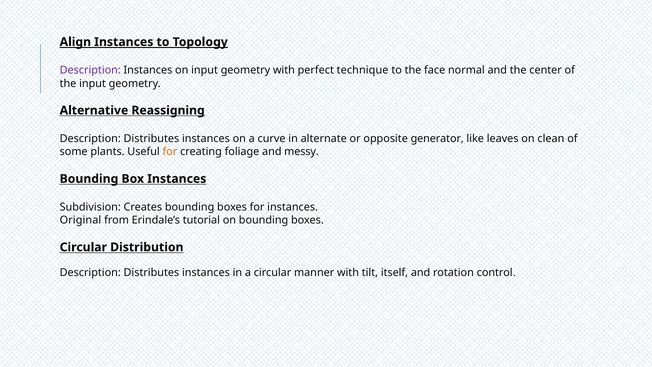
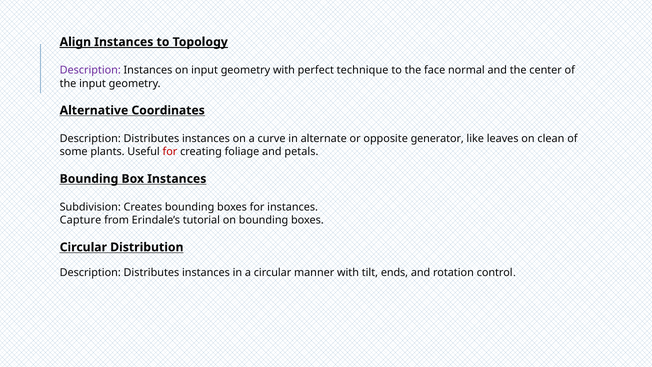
Reassigning: Reassigning -> Coordinates
for at (170, 152) colour: orange -> red
messy: messy -> petals
Original: Original -> Capture
itself: itself -> ends
